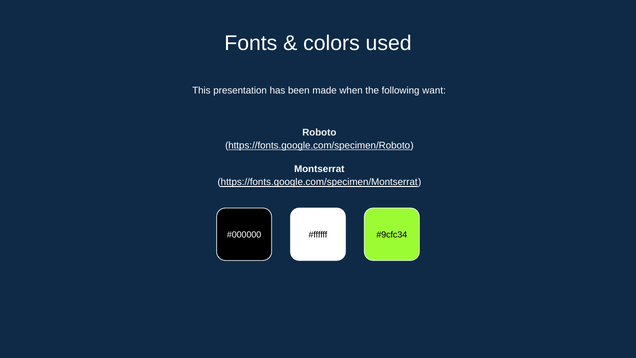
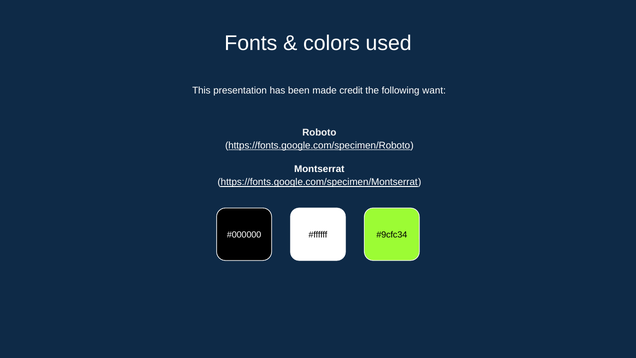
when: when -> credit
